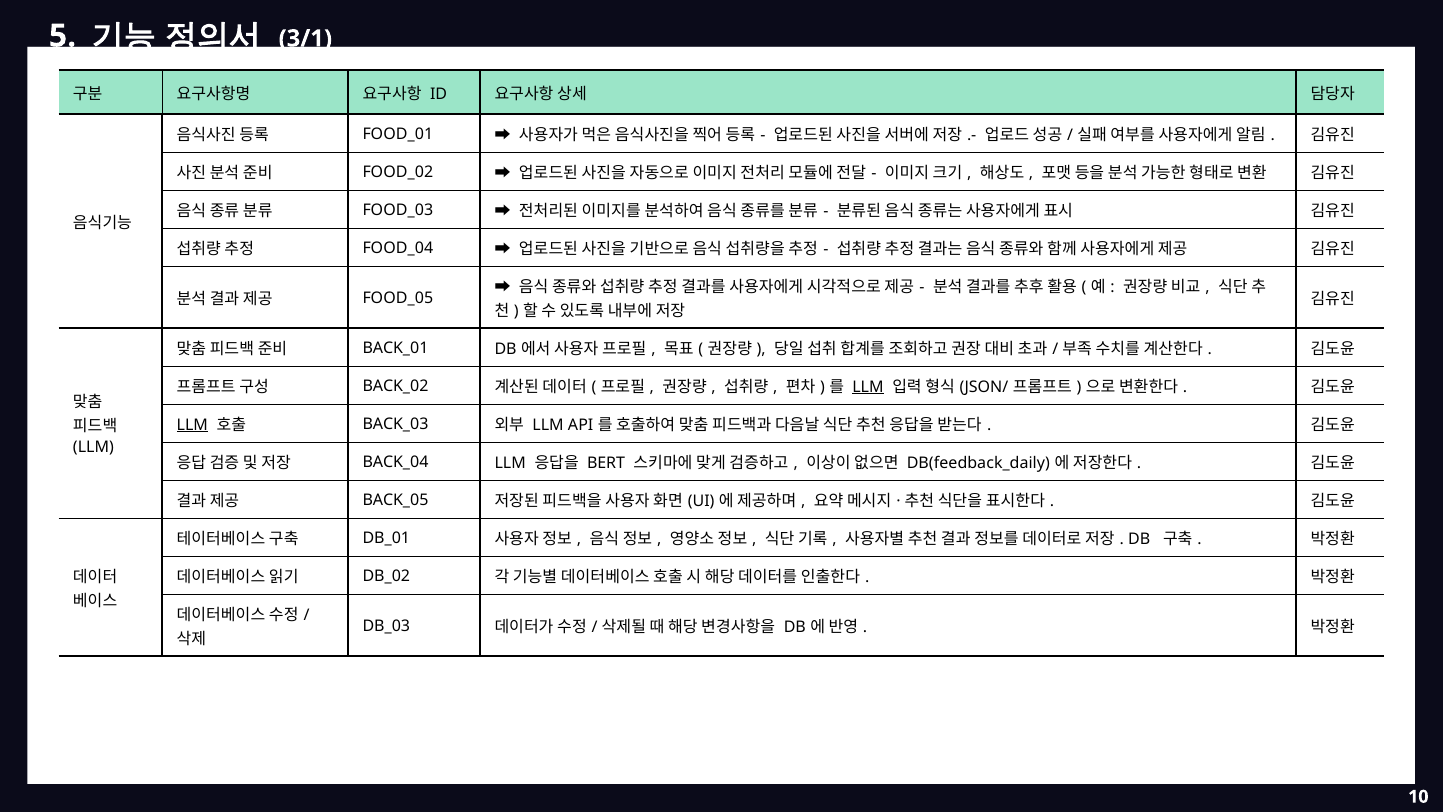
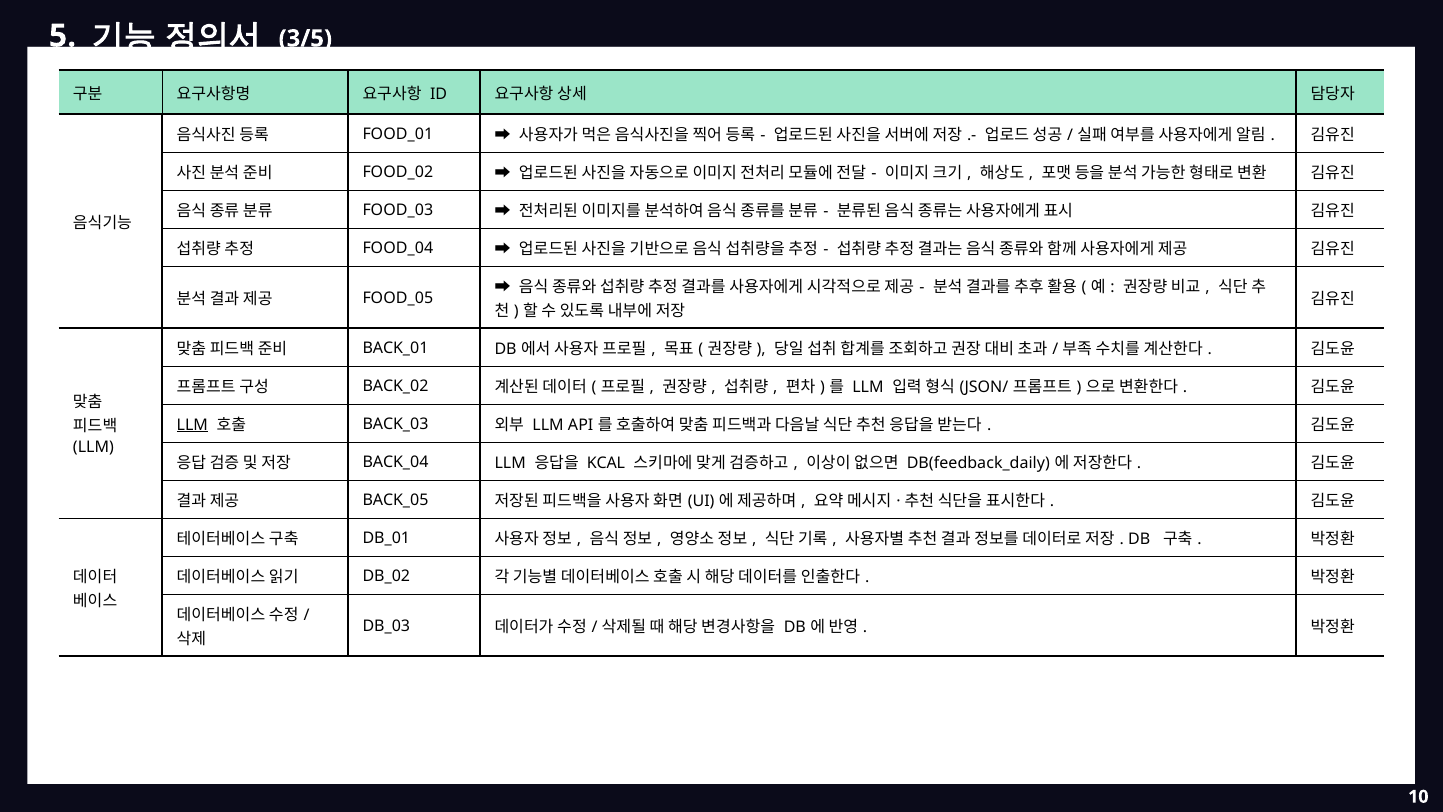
3/1: 3/1 -> 3/5
LLM at (868, 387) underline: present -> none
BERT: BERT -> KCAL
